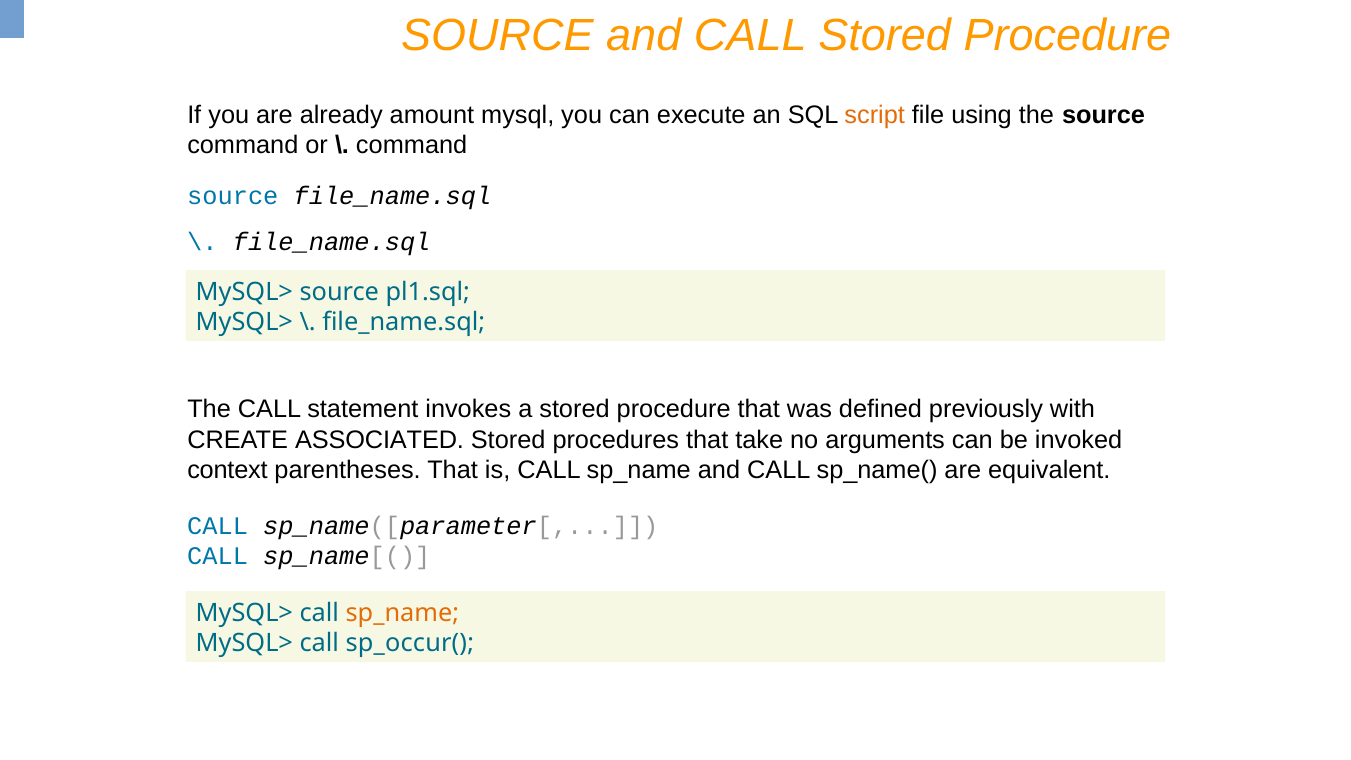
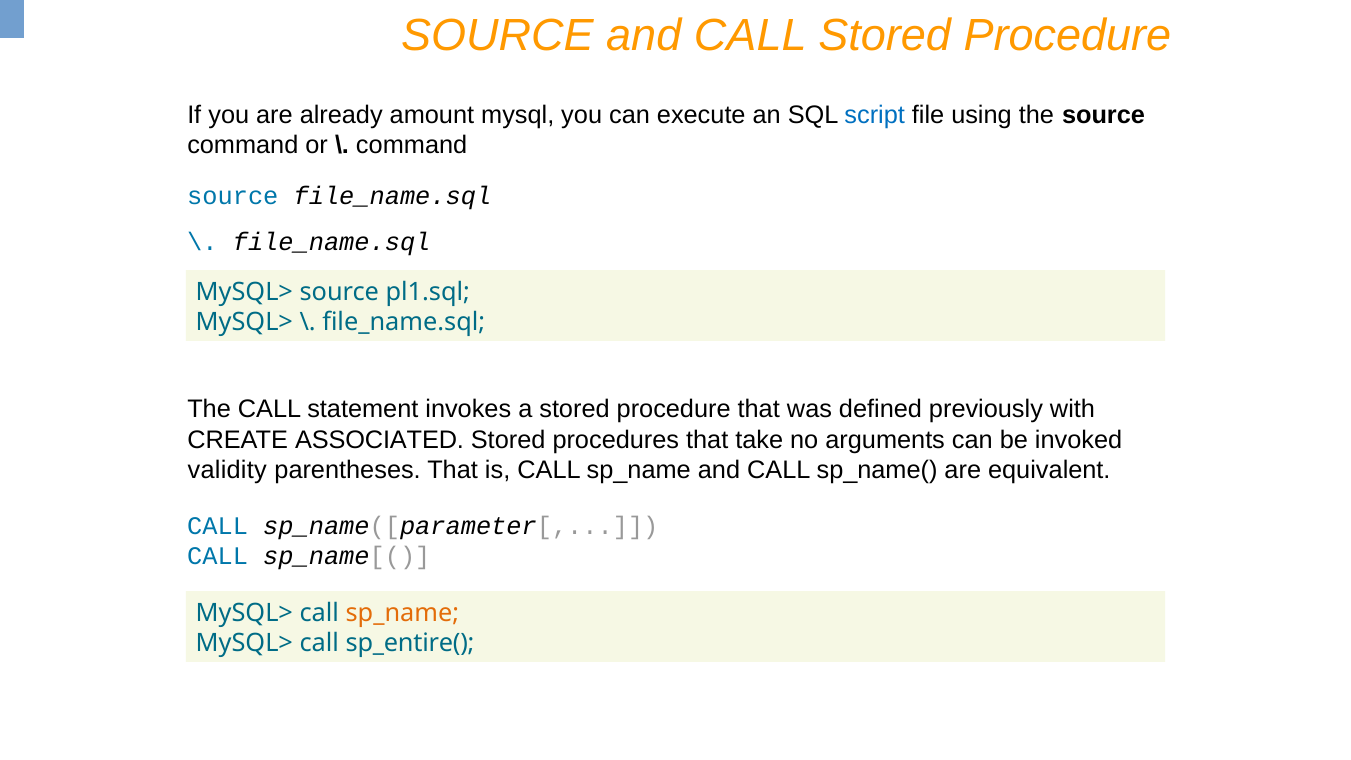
script colour: orange -> blue
context: context -> validity
sp_occur(: sp_occur( -> sp_entire(
